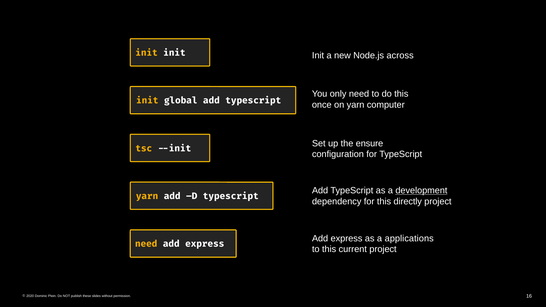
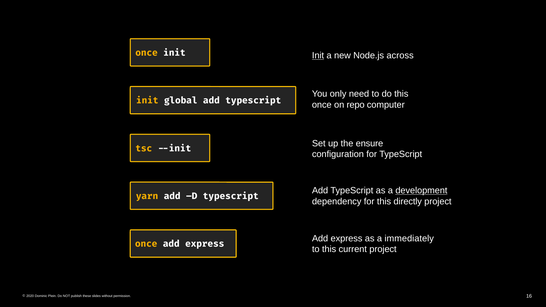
init at (147, 53): init -> once
Init at (318, 56) underline: none -> present
on yarn: yarn -> repo
applications: applications -> immediately
need at (146, 244): need -> once
